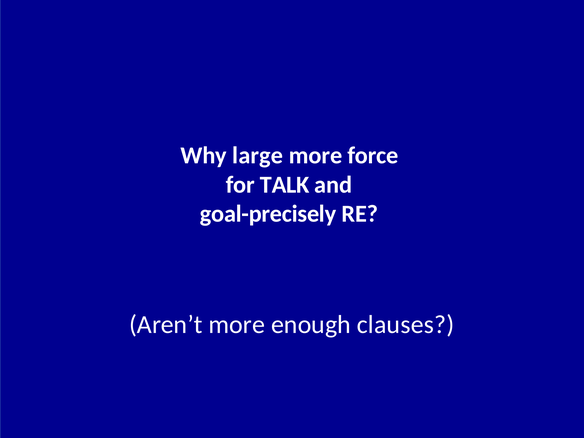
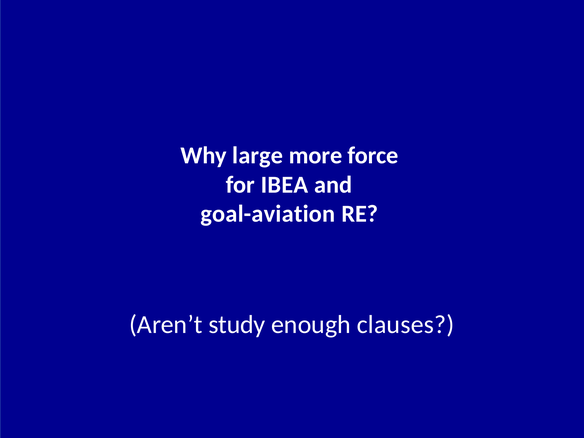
TALK: TALK -> IBEA
goal-precisely: goal-precisely -> goal-aviation
Aren’t more: more -> study
